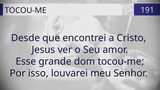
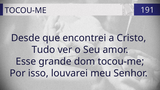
Jesus: Jesus -> Tudo
